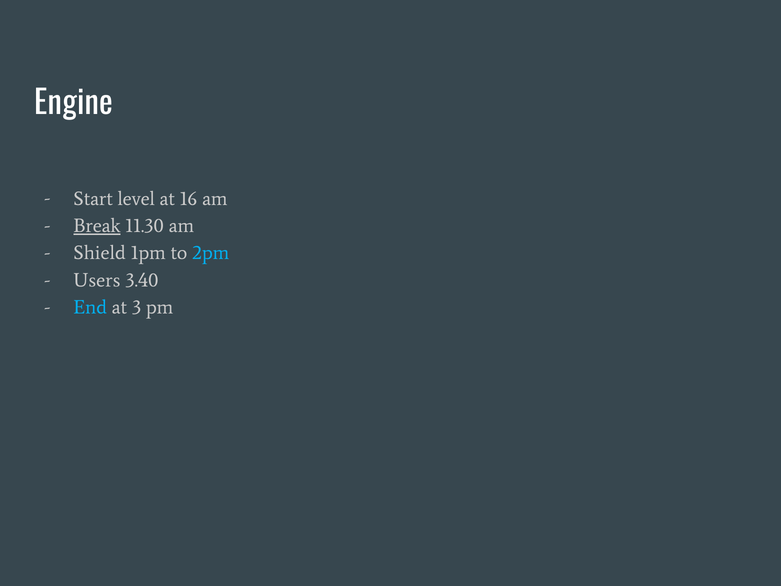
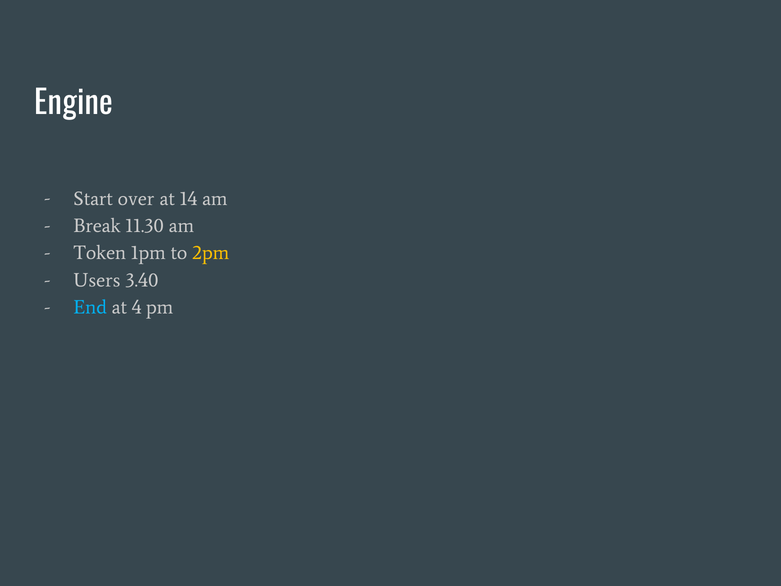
level: level -> over
16: 16 -> 14
Break underline: present -> none
Shield: Shield -> Token
2pm colour: light blue -> yellow
3: 3 -> 4
